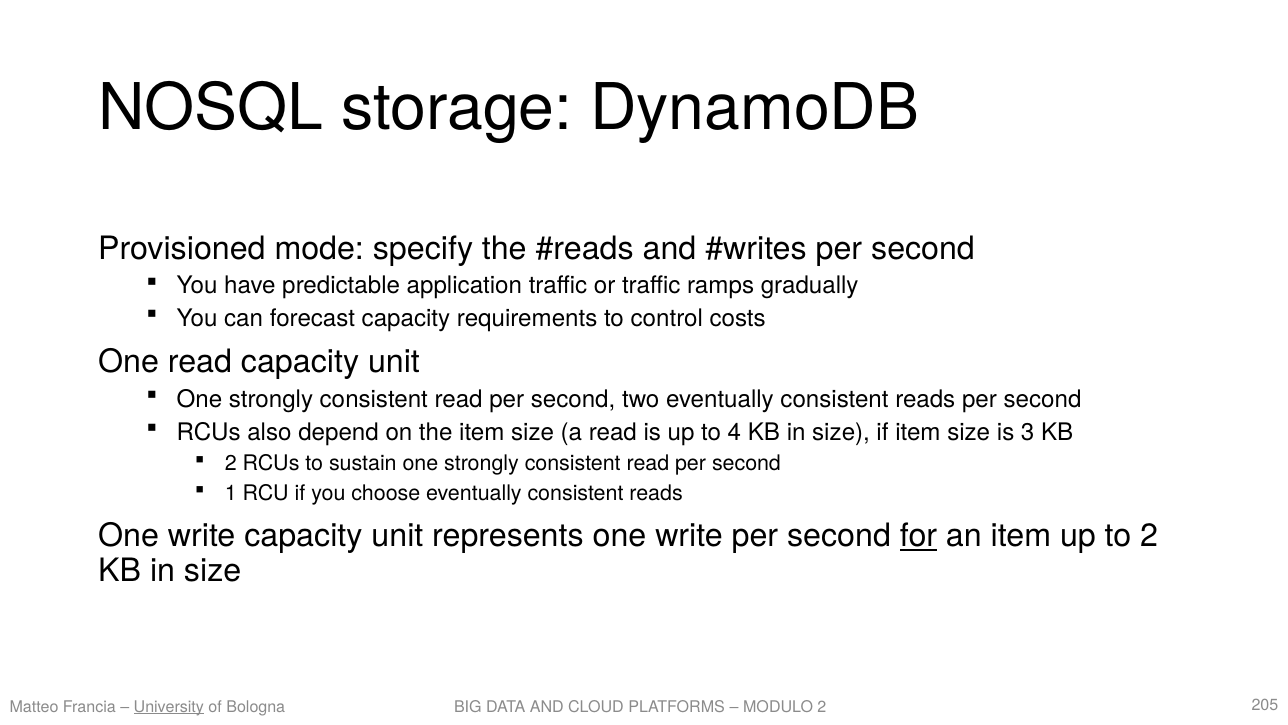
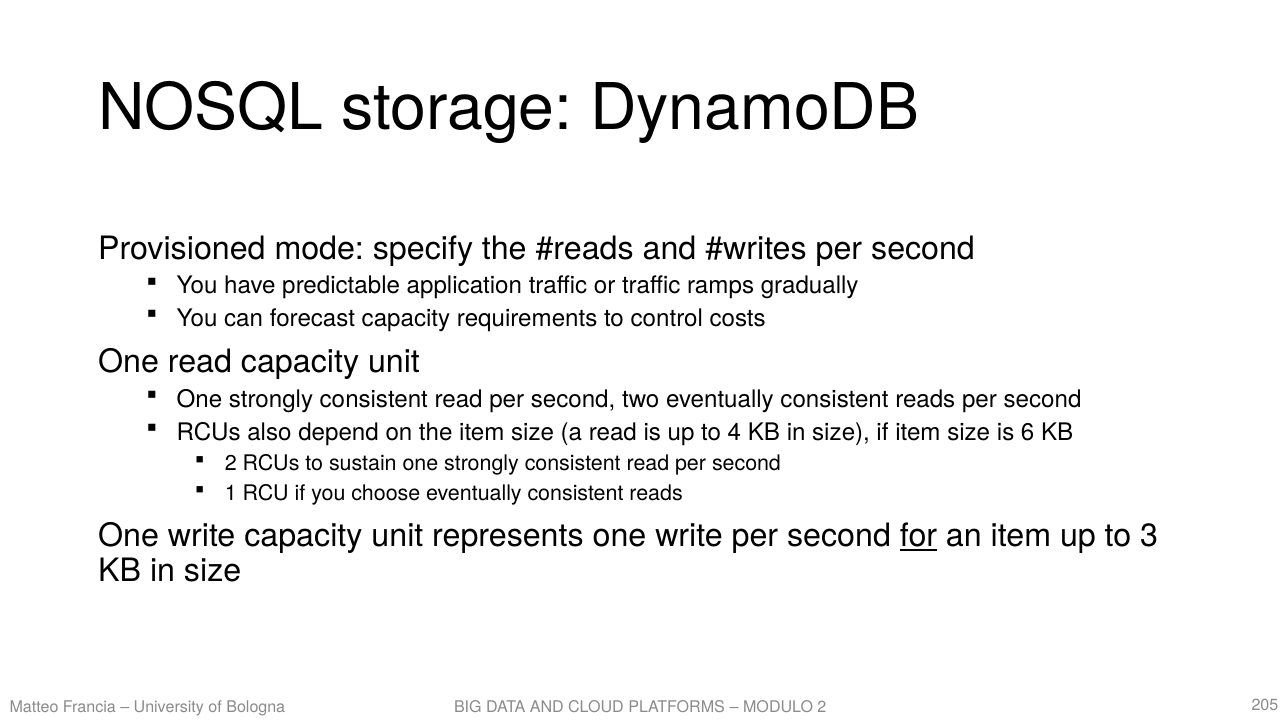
3: 3 -> 6
to 2: 2 -> 3
University underline: present -> none
